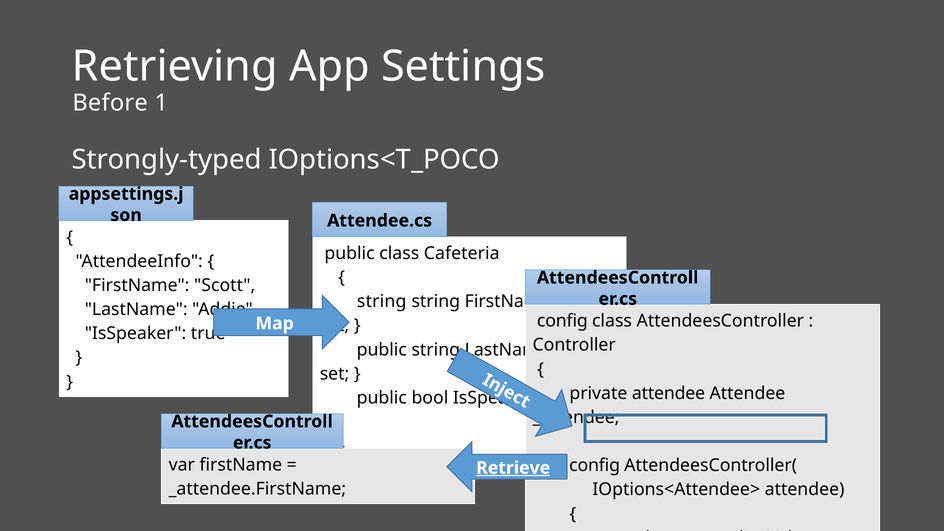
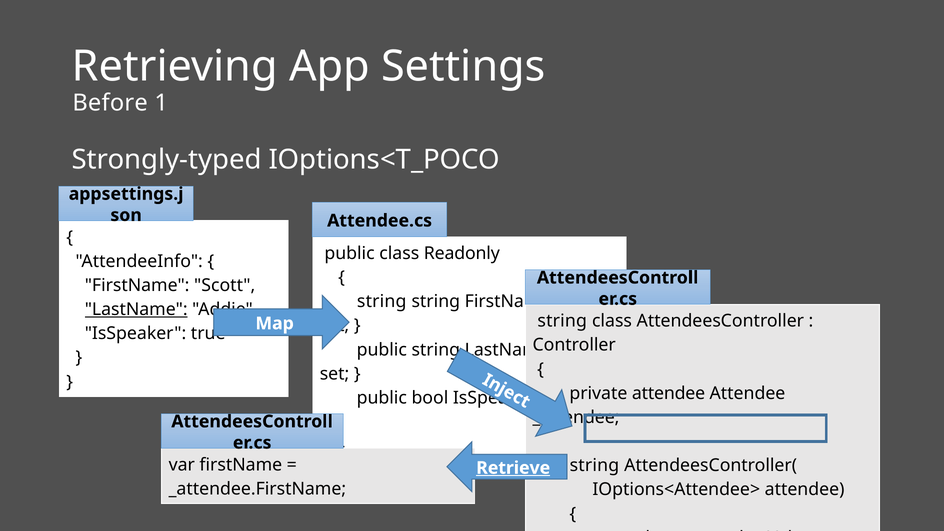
Cafeteria: Cafeteria -> Readonly
LastName at (136, 309) underline: none -> present
Map config: config -> string
config at (595, 466): config -> string
